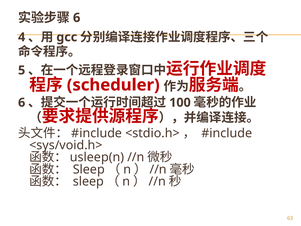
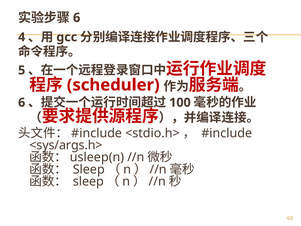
<sys/void.h>: <sys/void.h> -> <sys/args.h>
